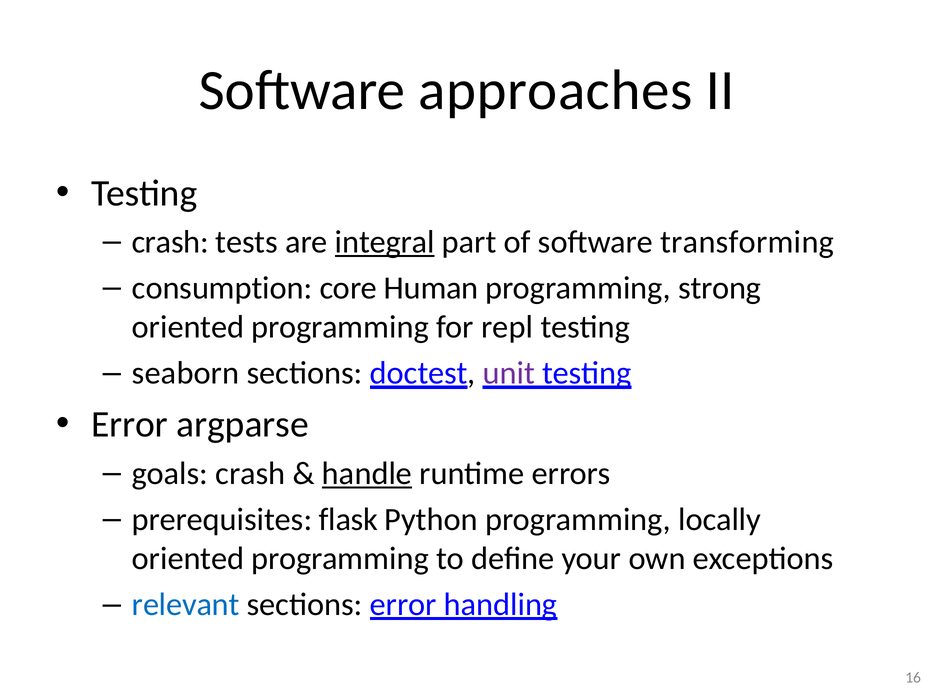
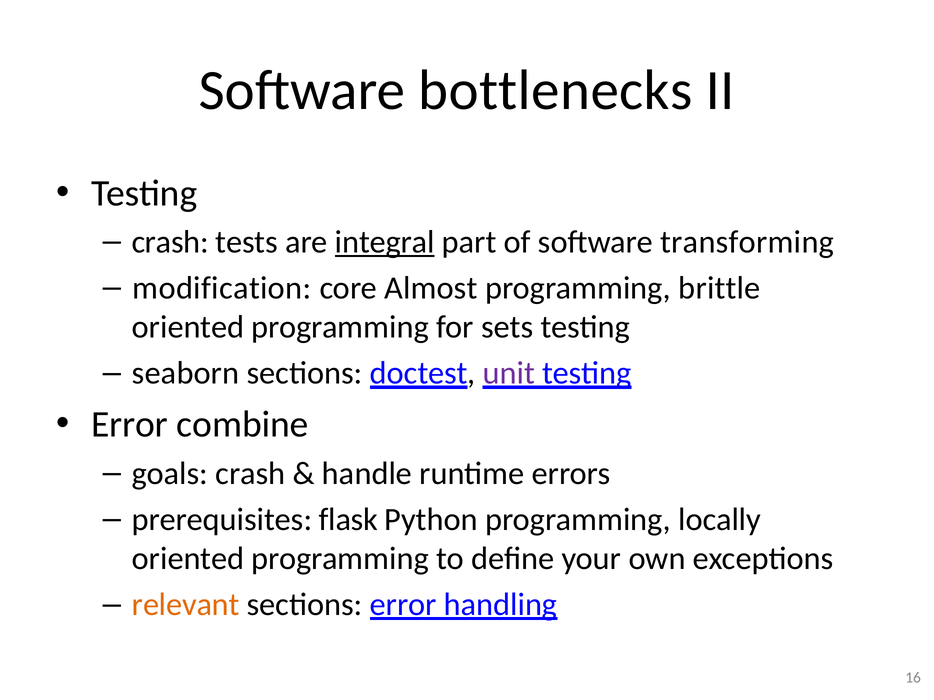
approaches: approaches -> bottlenecks
consumption: consumption -> modification
Human: Human -> Almost
strong: strong -> brittle
repl: repl -> sets
argparse: argparse -> combine
handle underline: present -> none
relevant colour: blue -> orange
